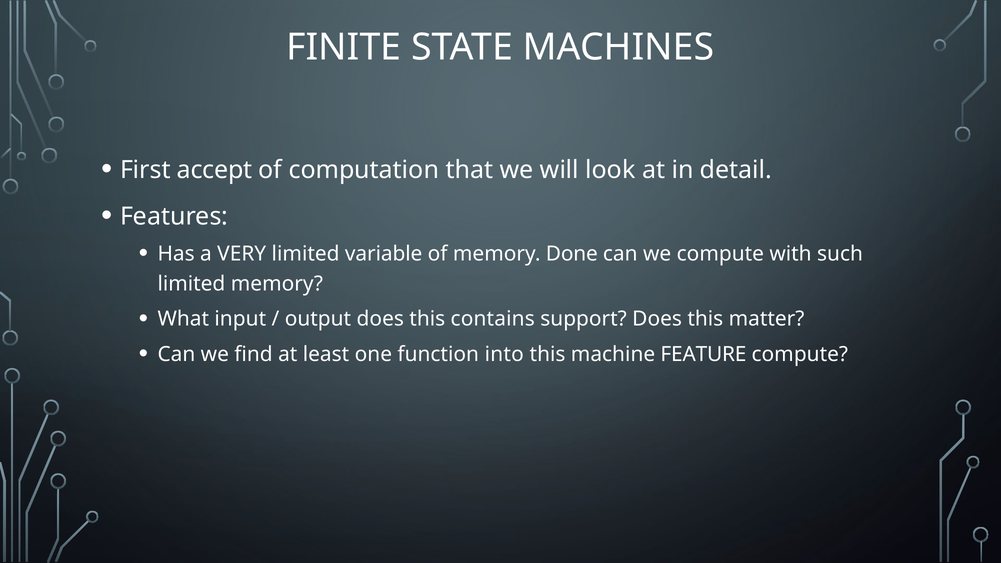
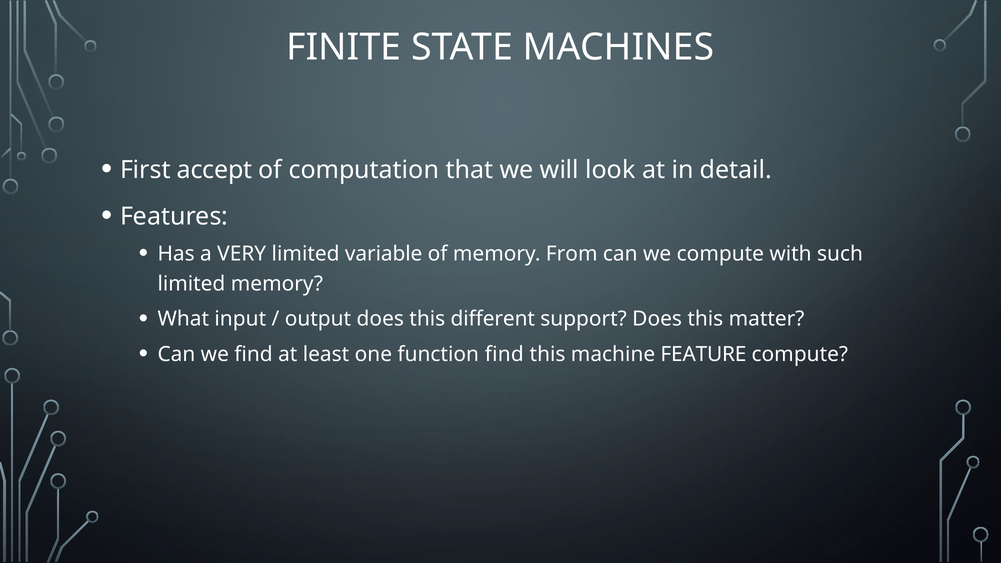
Done: Done -> From
contains: contains -> different
function into: into -> find
